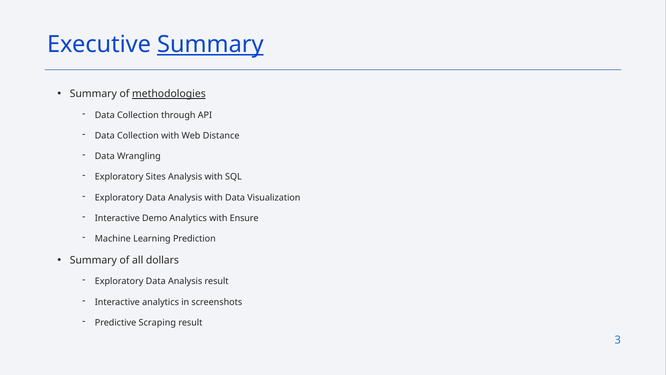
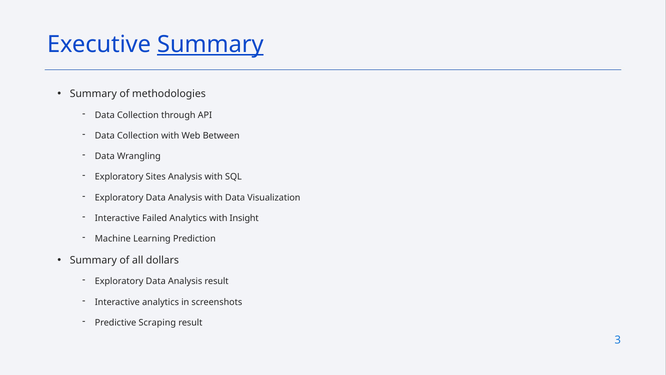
methodologies underline: present -> none
Distance: Distance -> Between
Demo: Demo -> Failed
Ensure: Ensure -> Insight
